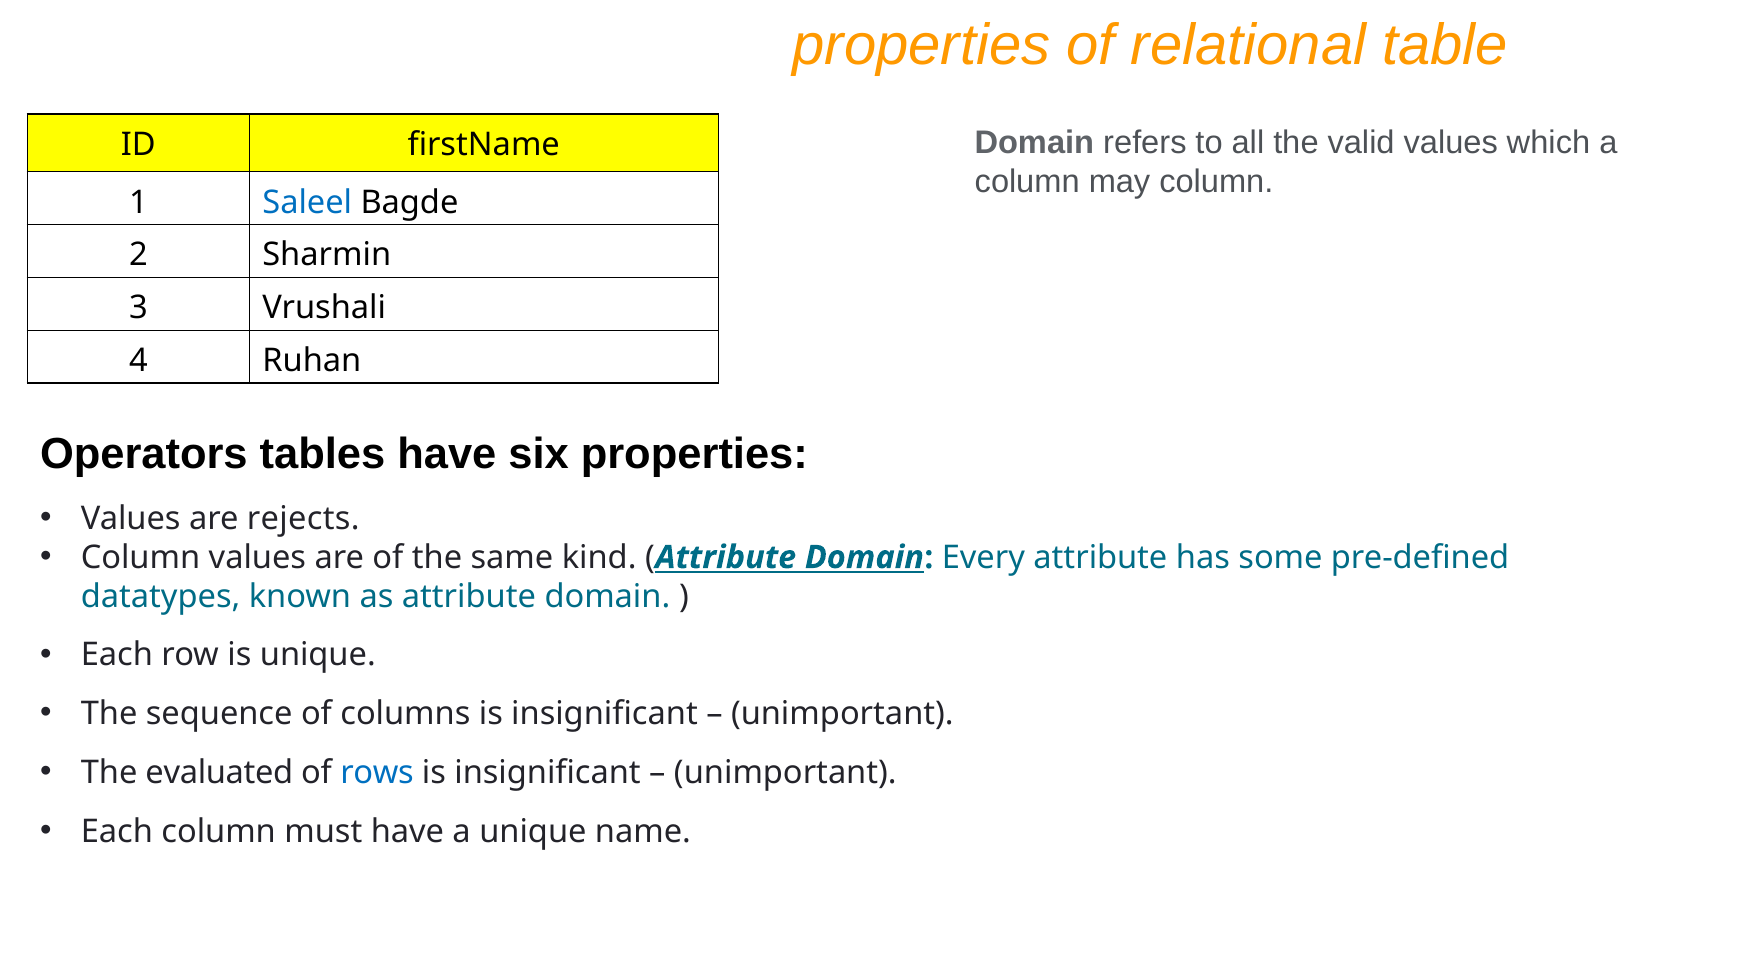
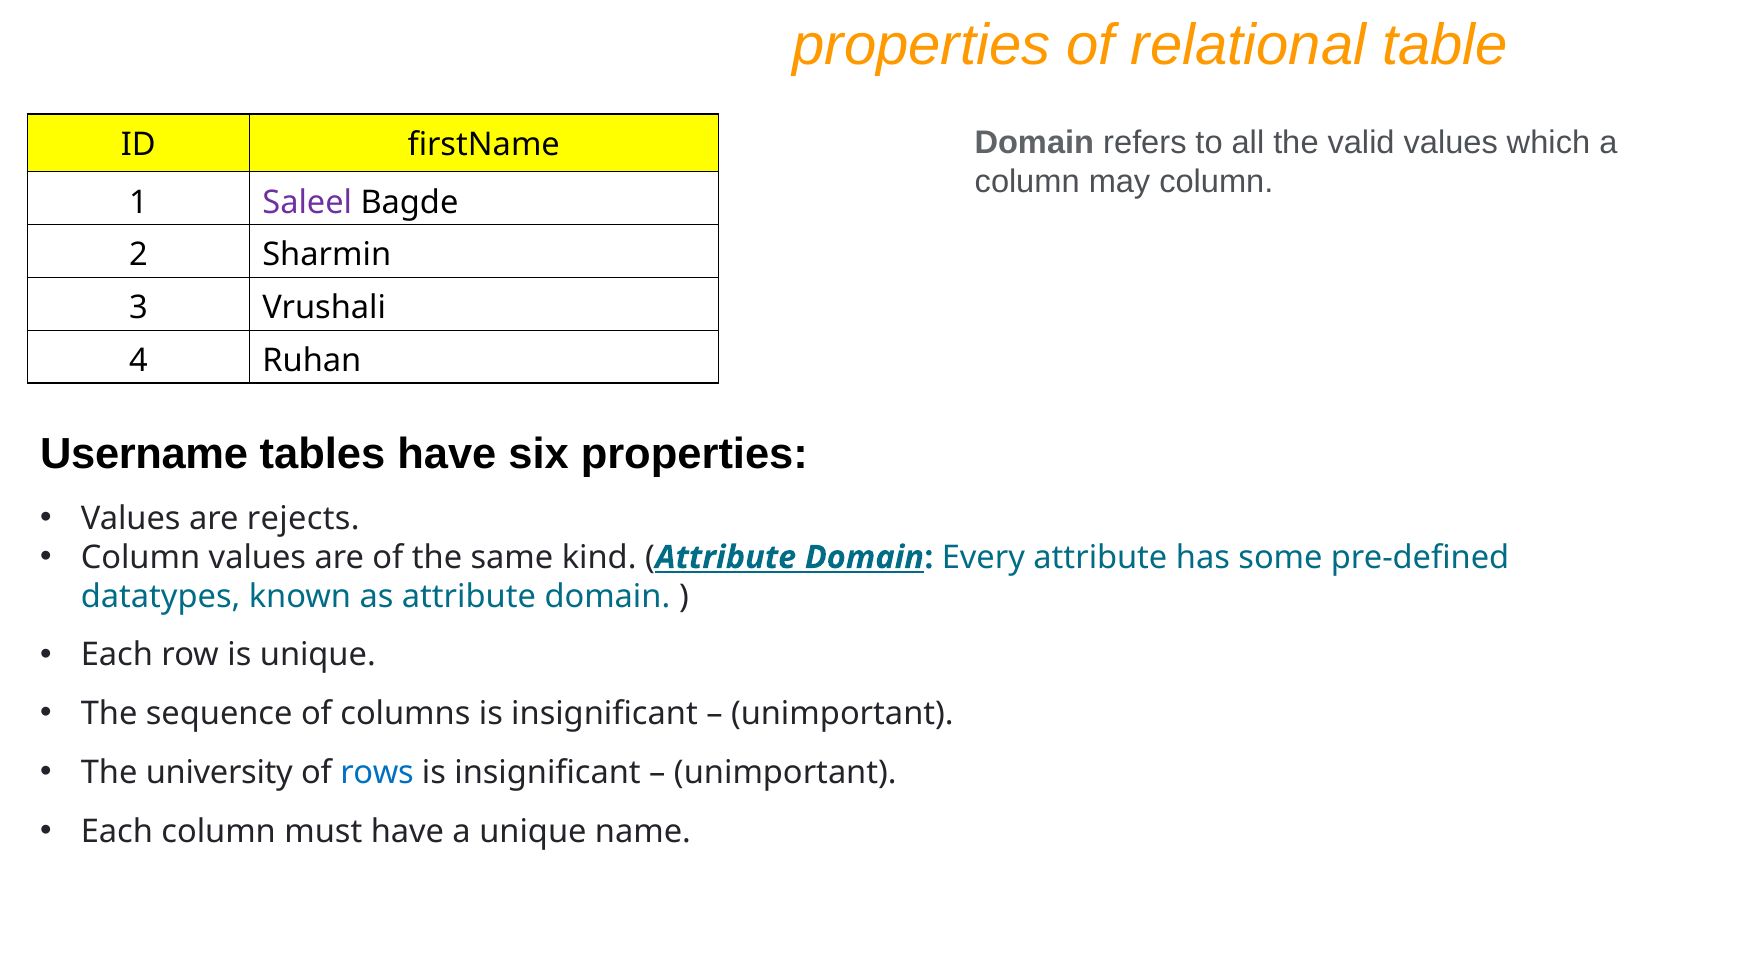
Saleel colour: blue -> purple
Operators: Operators -> Username
evaluated: evaluated -> university
